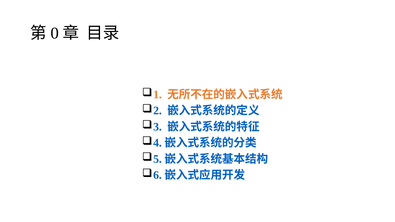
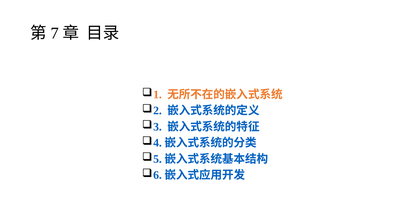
0: 0 -> 7
